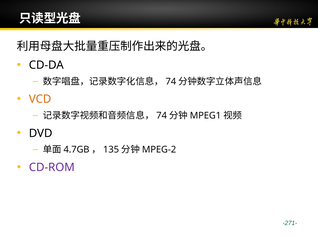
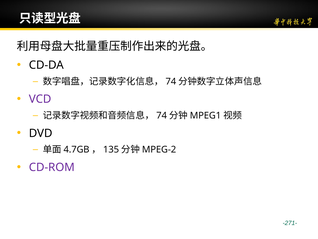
VCD colour: orange -> purple
